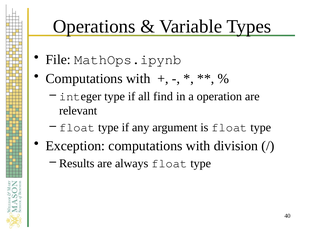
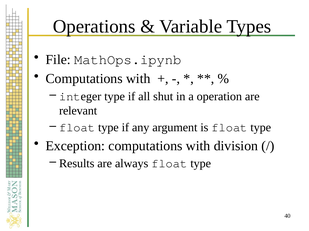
find: find -> shut
